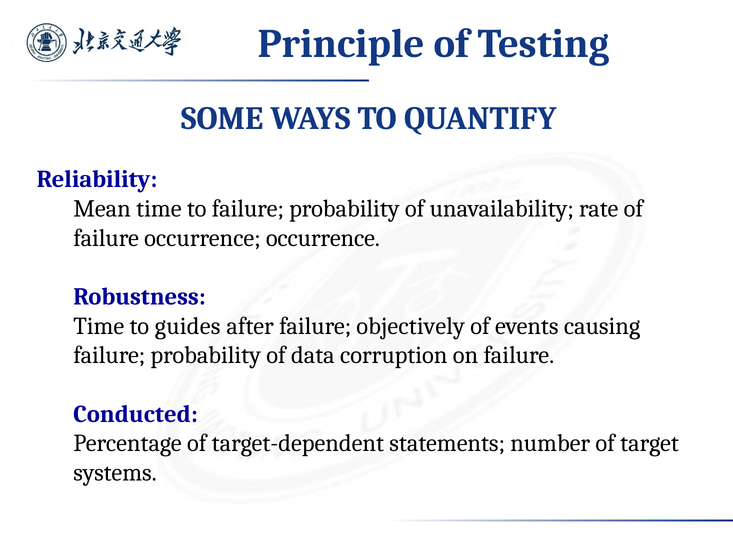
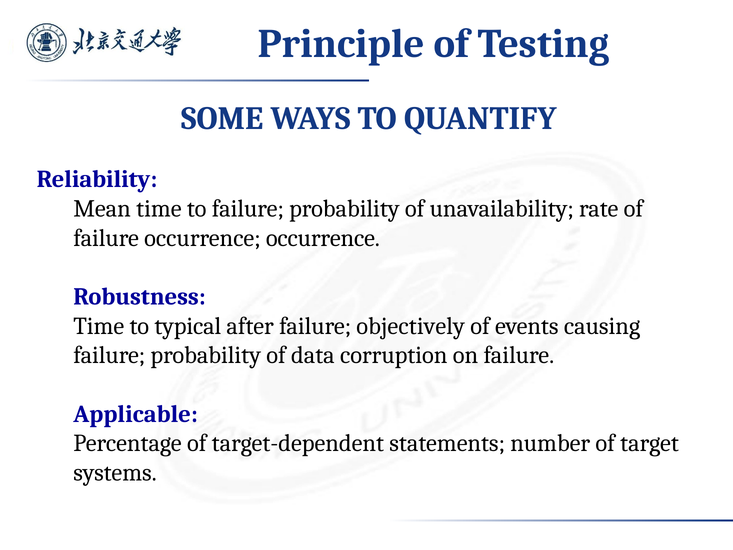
guides: guides -> typical
Conducted: Conducted -> Applicable
